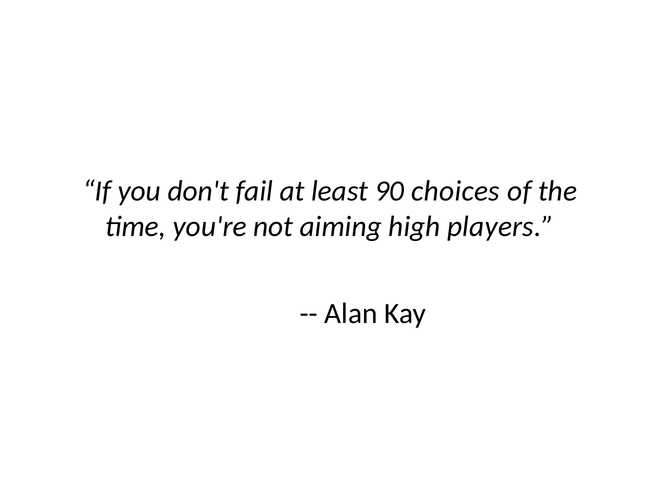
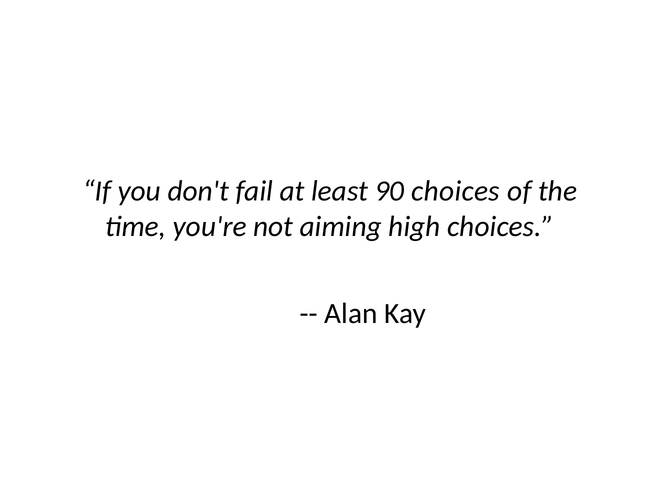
high players: players -> choices
